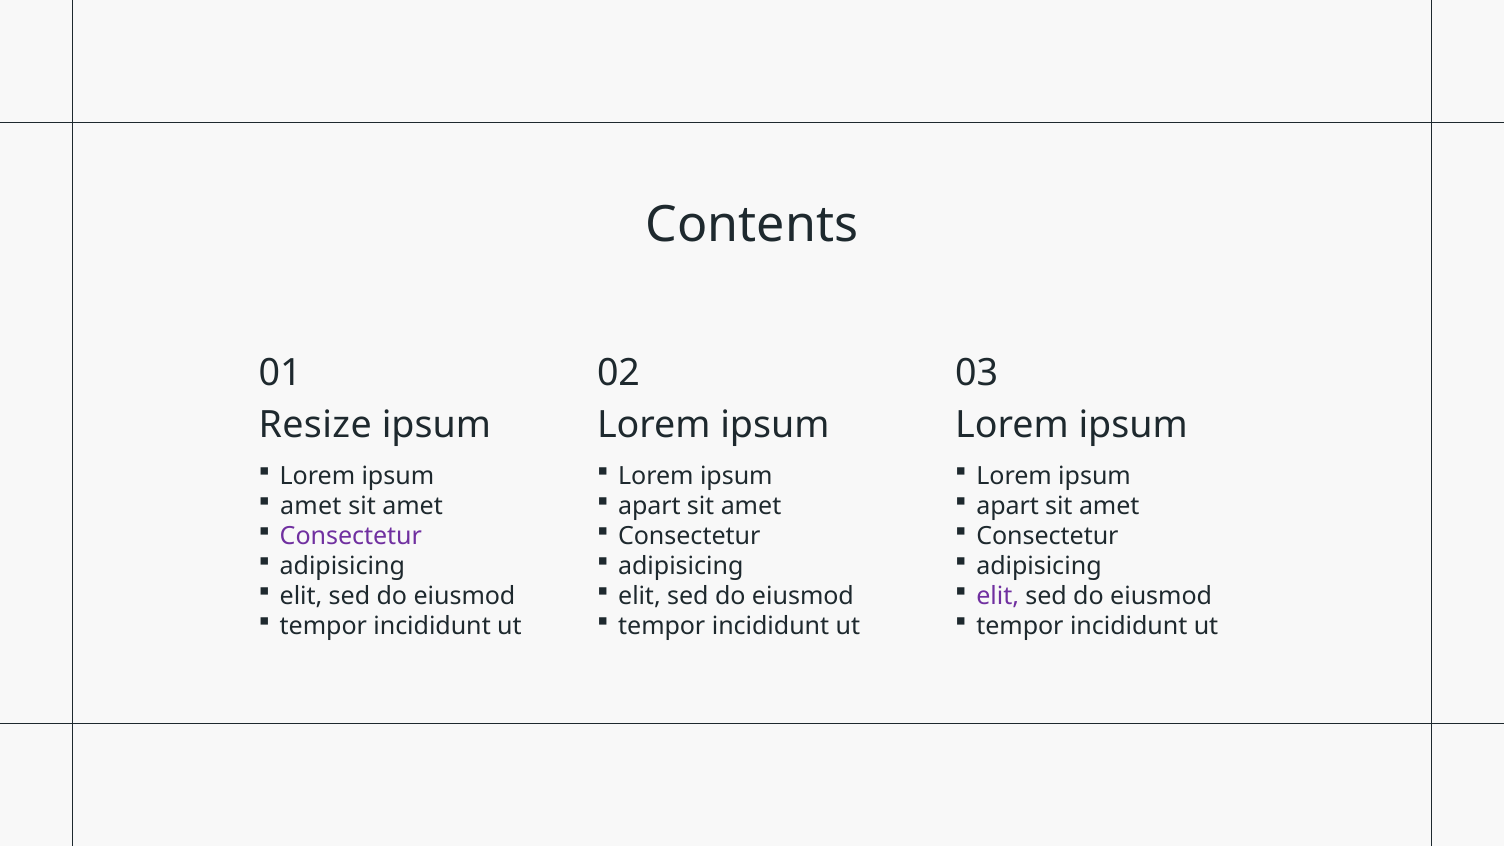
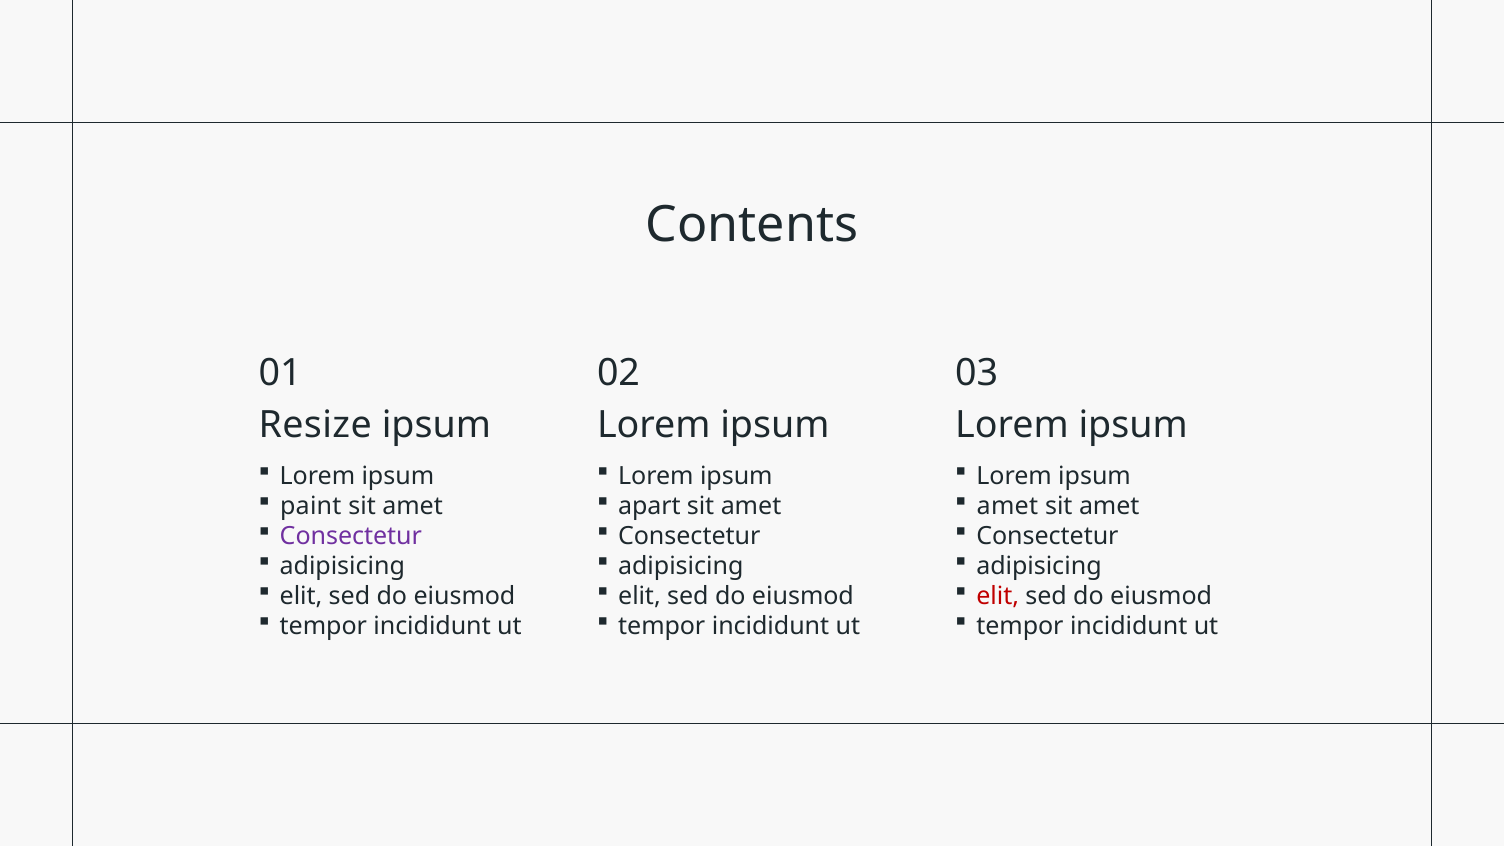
amet at (311, 506): amet -> paint
apart at (1008, 506): apart -> amet
elit at (998, 596) colour: purple -> red
